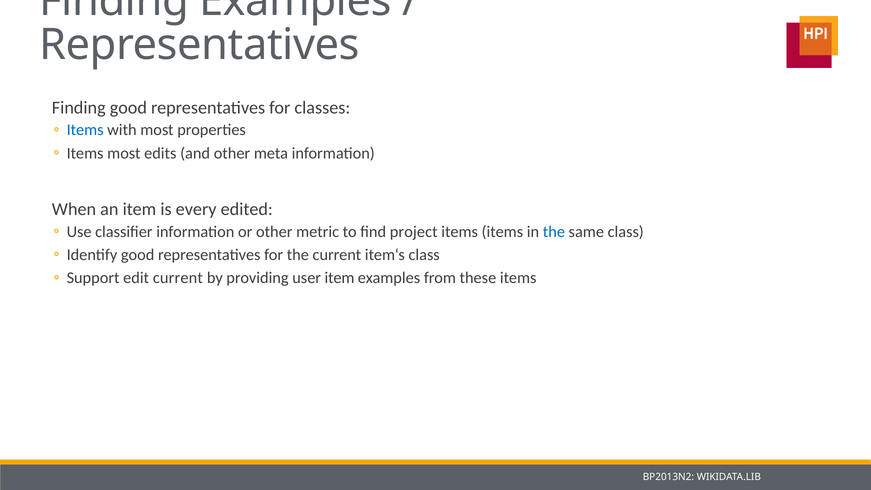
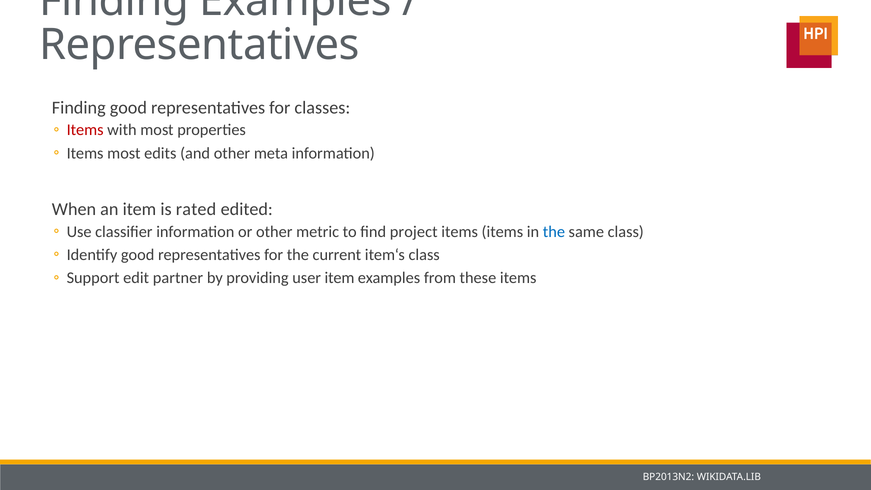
Items at (85, 130) colour: blue -> red
every: every -> rated
edit current: current -> partner
